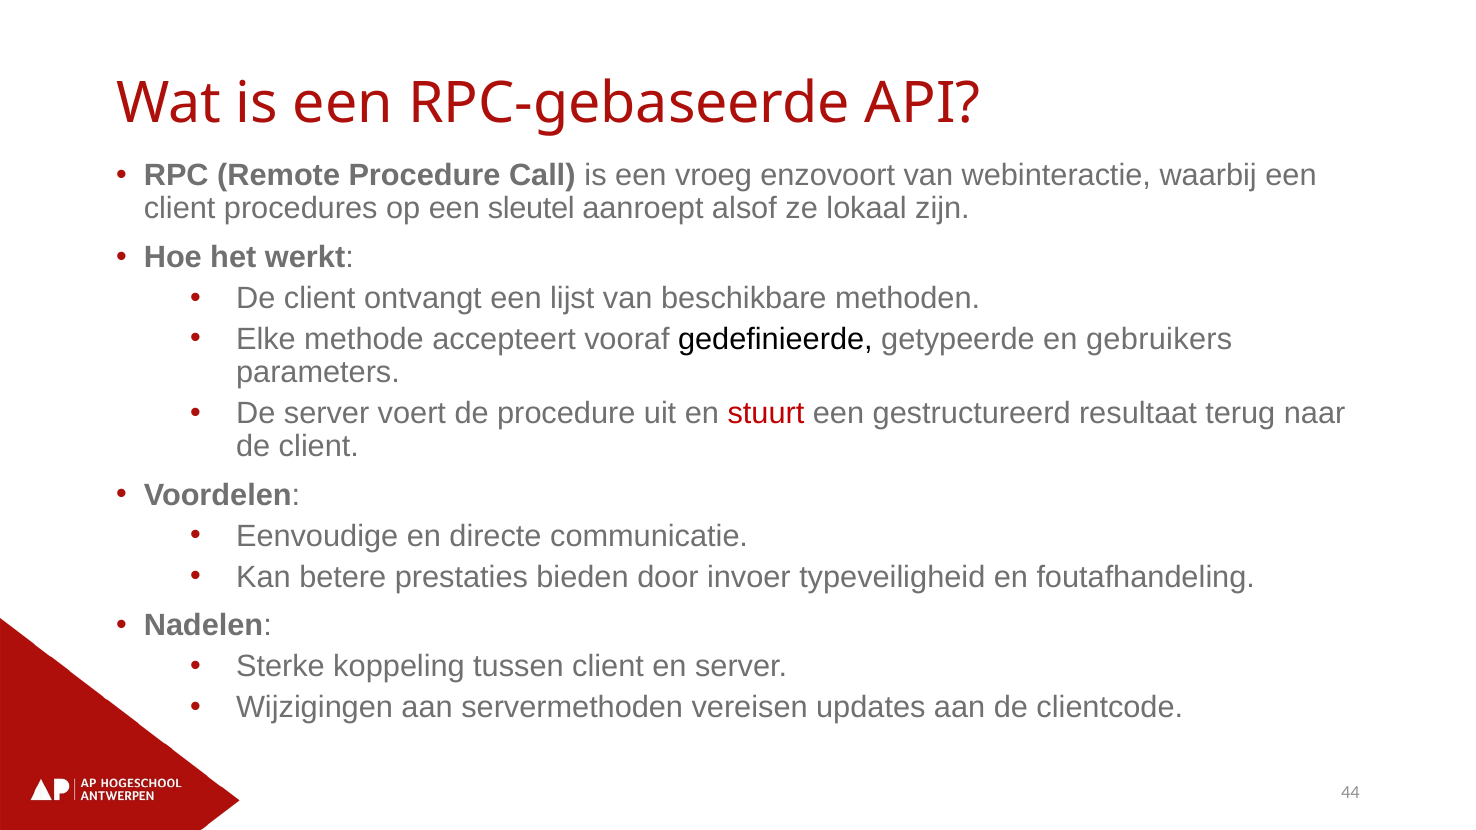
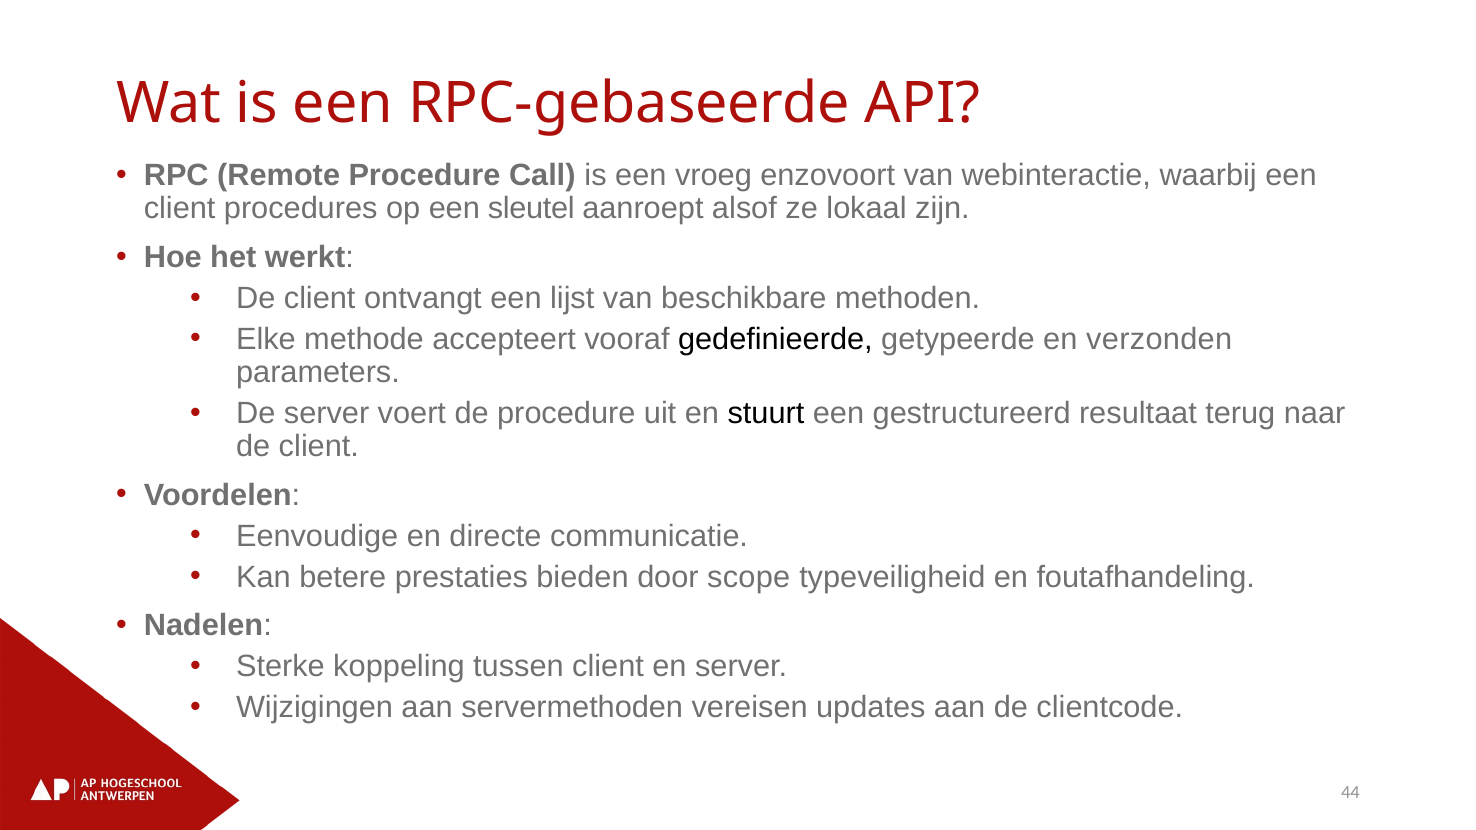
gebruikers: gebruikers -> verzonden
stuurt colour: red -> black
invoer: invoer -> scope
